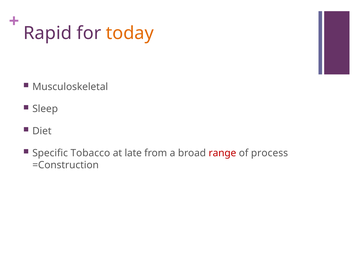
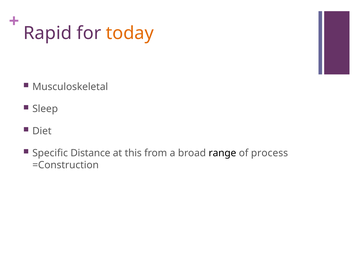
Tobacco: Tobacco -> Distance
late: late -> this
range colour: red -> black
